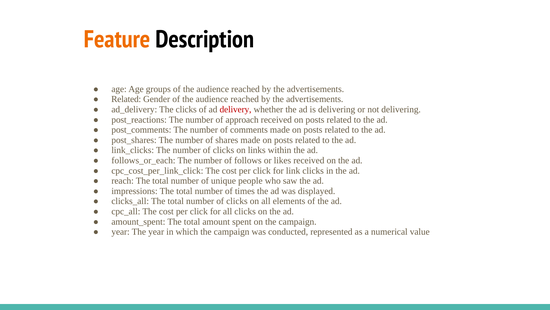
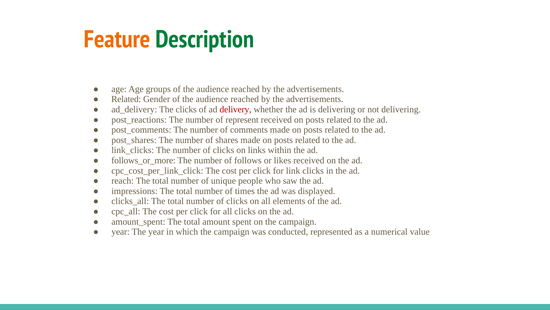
Description colour: black -> green
approach: approach -> represent
follows_or_each: follows_or_each -> follows_or_more
